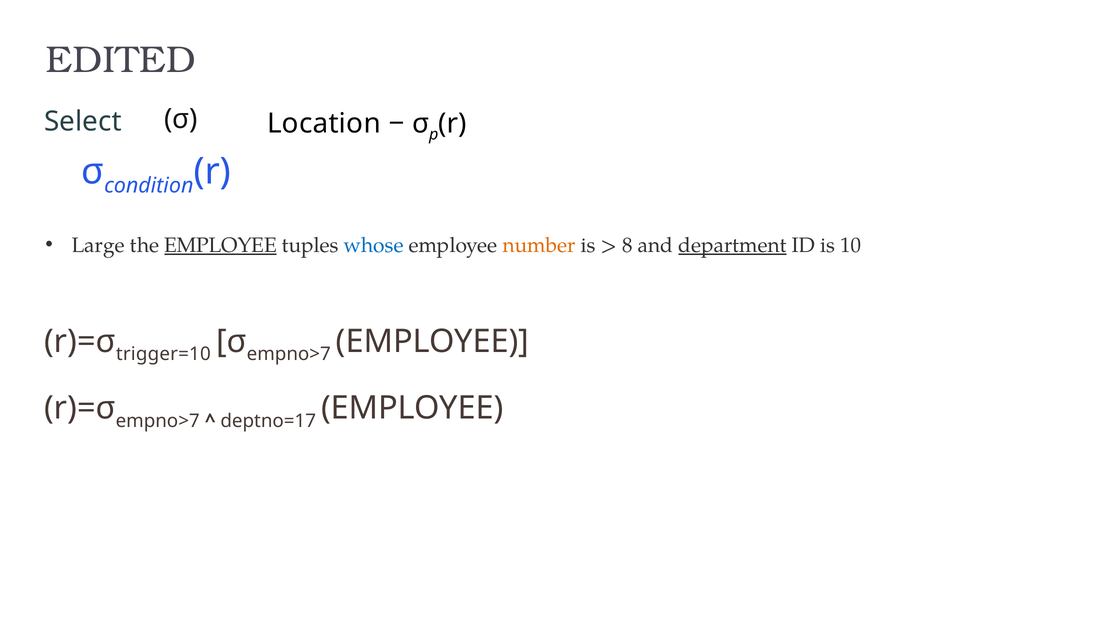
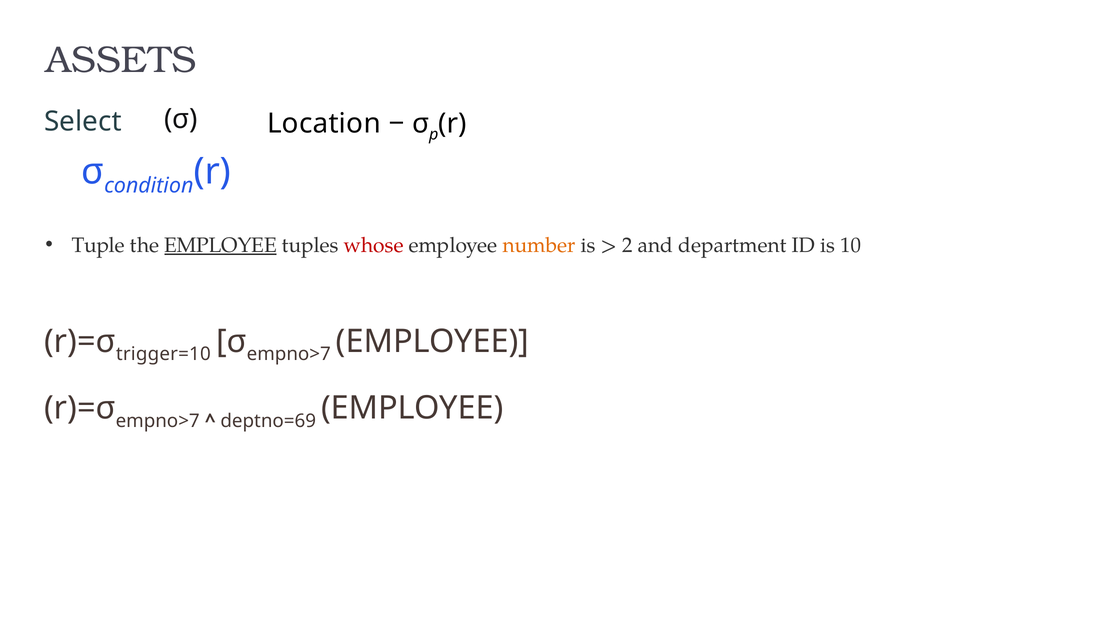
EDITED: EDITED -> ASSETS
Large: Large -> Tuple
whose colour: blue -> red
8: 8 -> 2
department underline: present -> none
deptno=17: deptno=17 -> deptno=69
